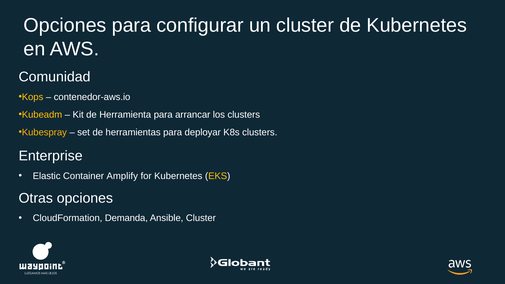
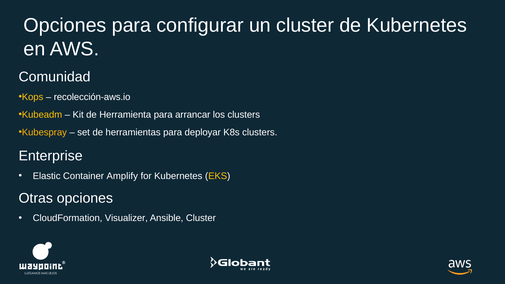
contenedor-aws.io: contenedor-aws.io -> recolección-aws.io
Demanda: Demanda -> Visualizer
